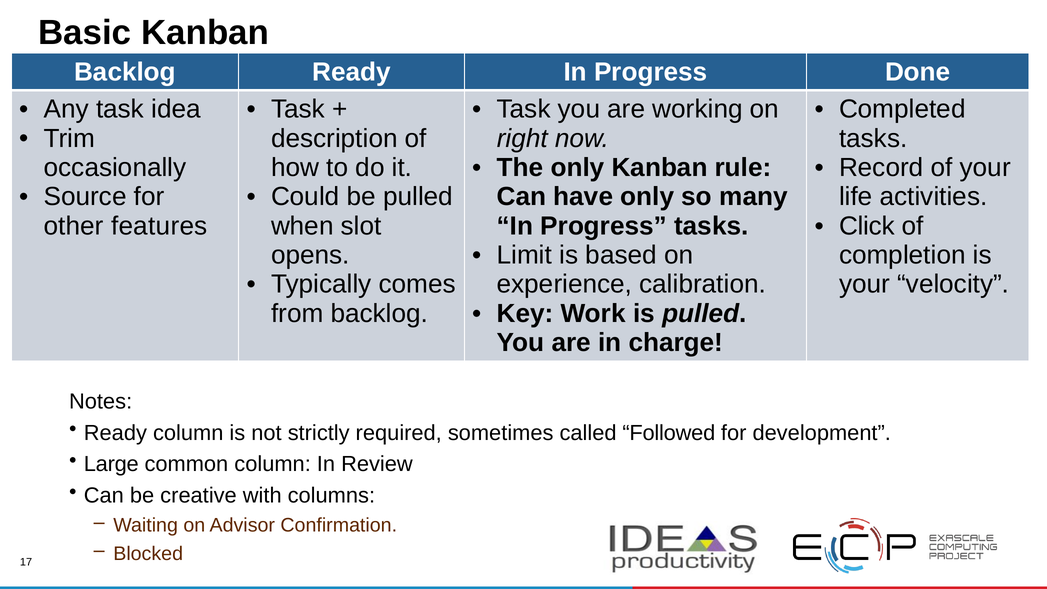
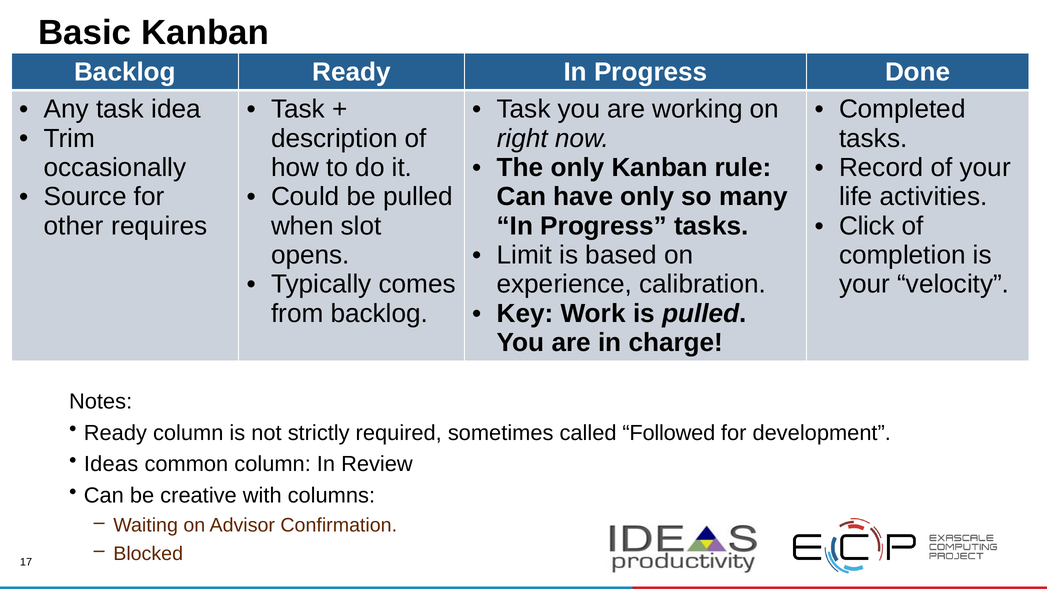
features: features -> requires
Large: Large -> Ideas
